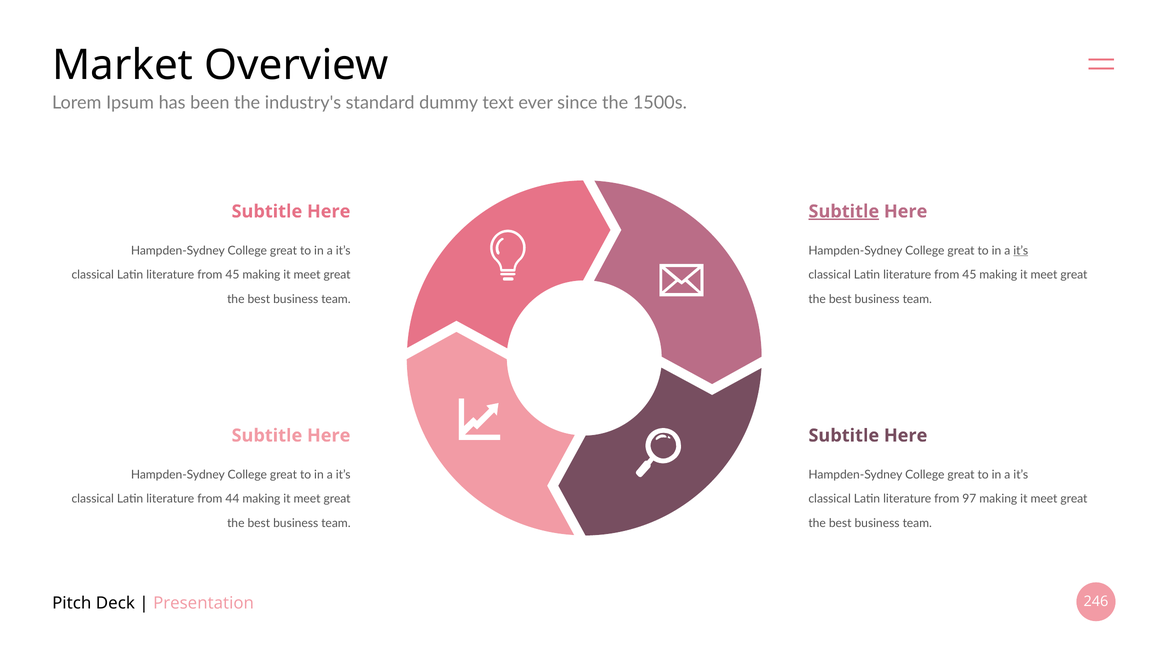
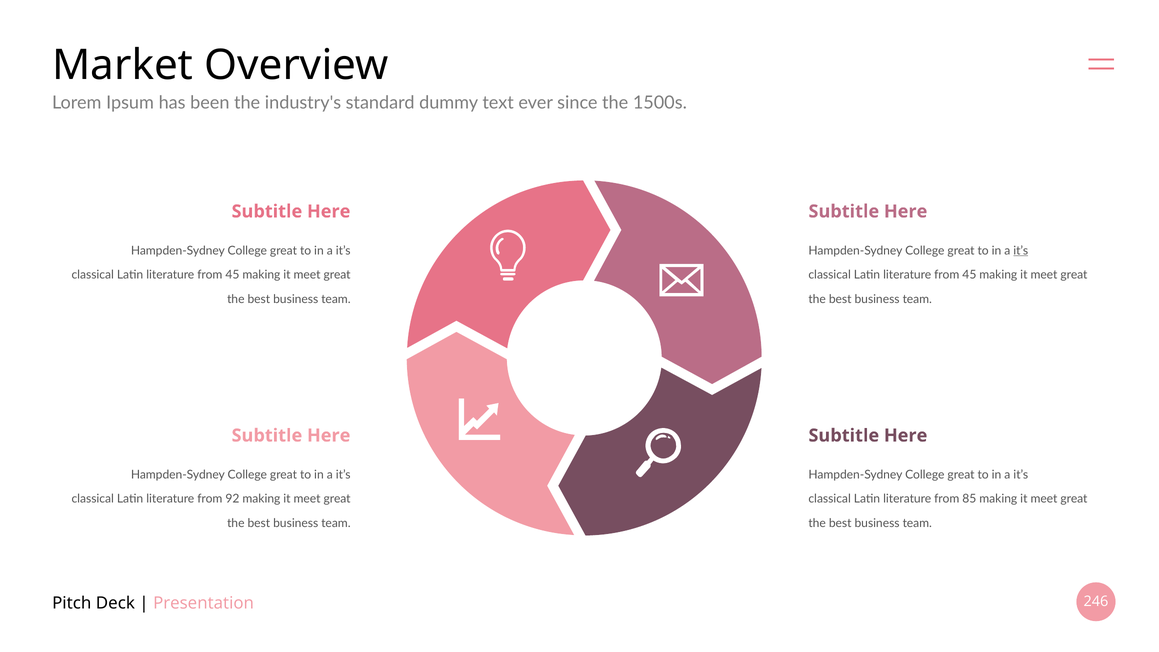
Subtitle at (844, 211) underline: present -> none
44: 44 -> 92
97: 97 -> 85
